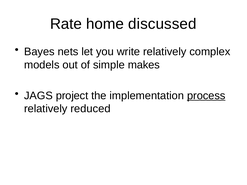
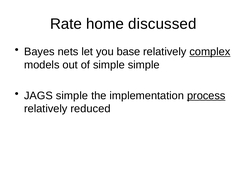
write: write -> base
complex underline: none -> present
simple makes: makes -> simple
JAGS project: project -> simple
